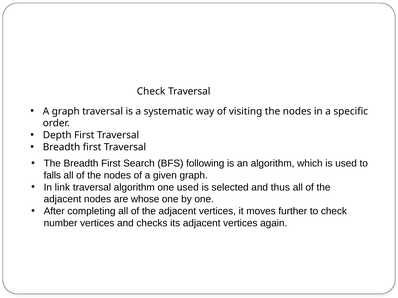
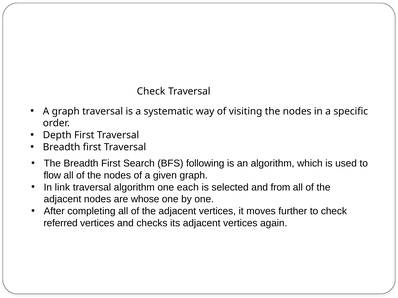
falls: falls -> flow
one used: used -> each
thus: thus -> from
number: number -> referred
